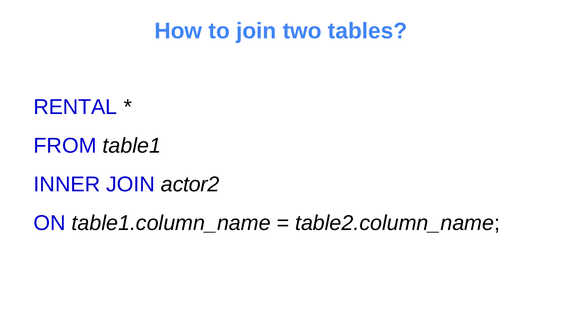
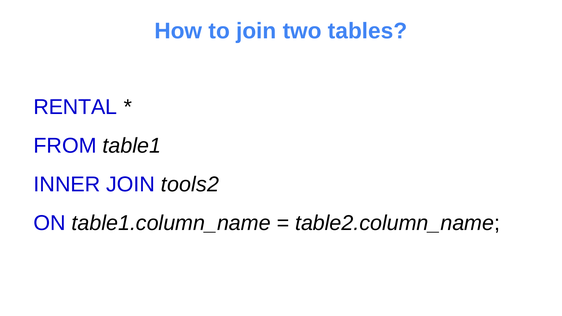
actor2: actor2 -> tools2
